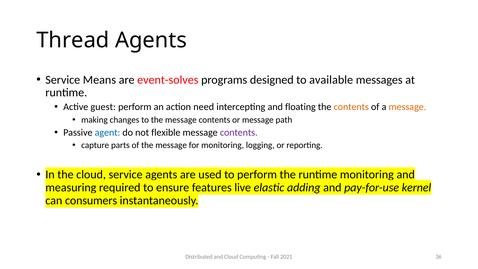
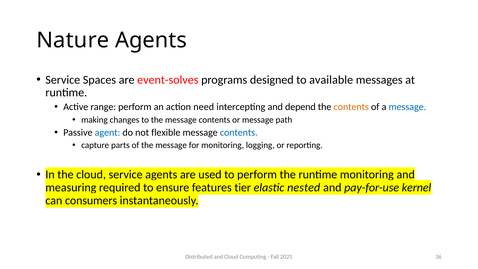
Thread: Thread -> Nature
Means: Means -> Spaces
guest: guest -> range
floating: floating -> depend
message at (407, 107) colour: orange -> blue
contents at (239, 132) colour: purple -> blue
live: live -> tier
adding: adding -> nested
